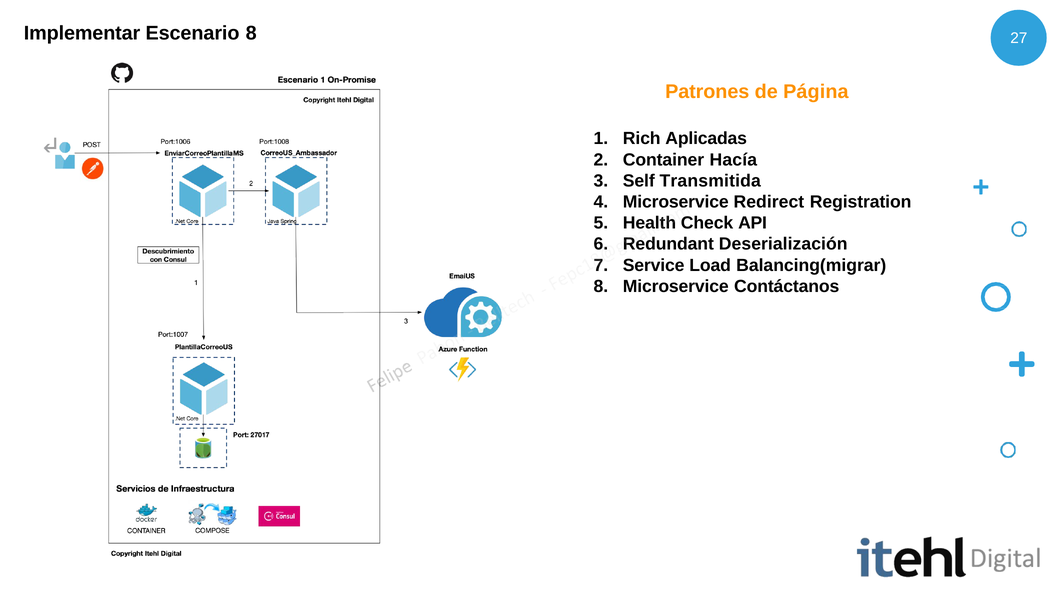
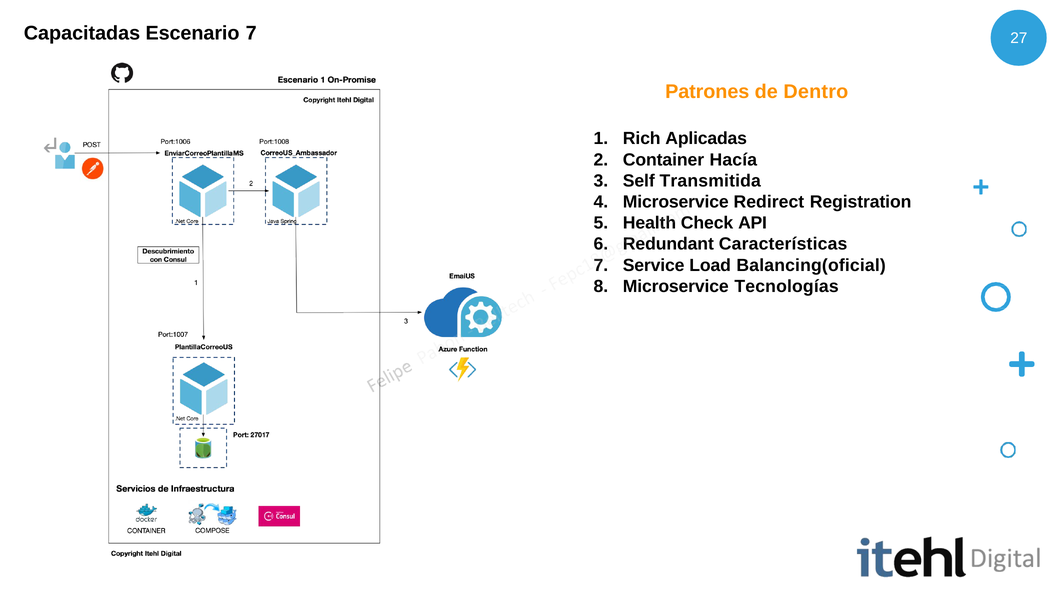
Implementar: Implementar -> Capacitadas
Escenario 8: 8 -> 7
Página: Página -> Dentro
Deserialización: Deserialización -> Características
Balancing(migrar: Balancing(migrar -> Balancing(oficial
Contáctanos: Contáctanos -> Tecnologías
